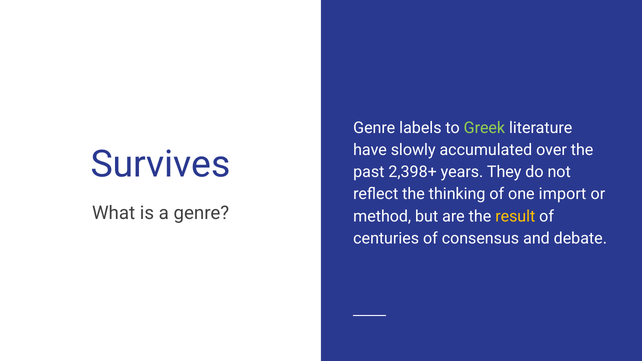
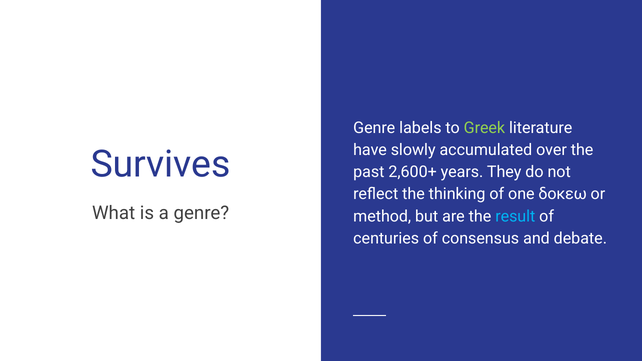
2,398+: 2,398+ -> 2,600+
import: import -> δοκεω
result colour: yellow -> light blue
